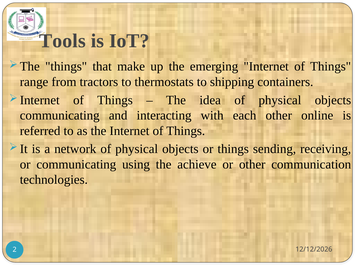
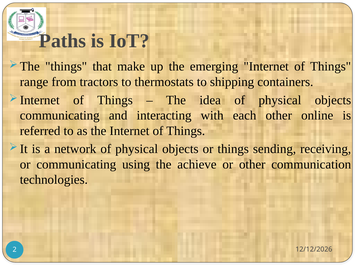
Tools: Tools -> Paths
